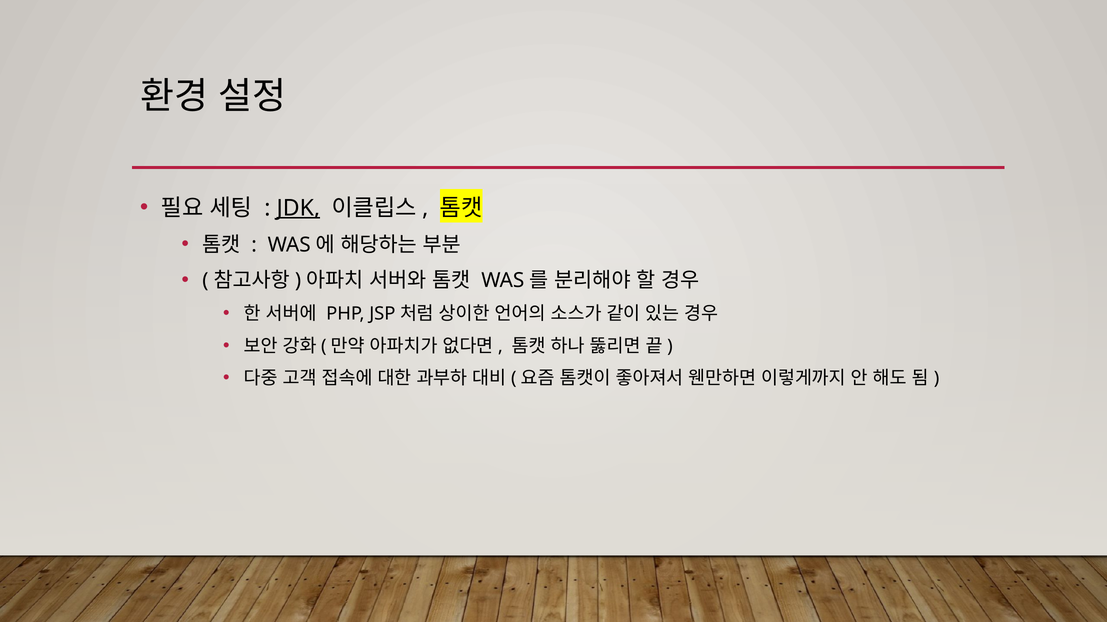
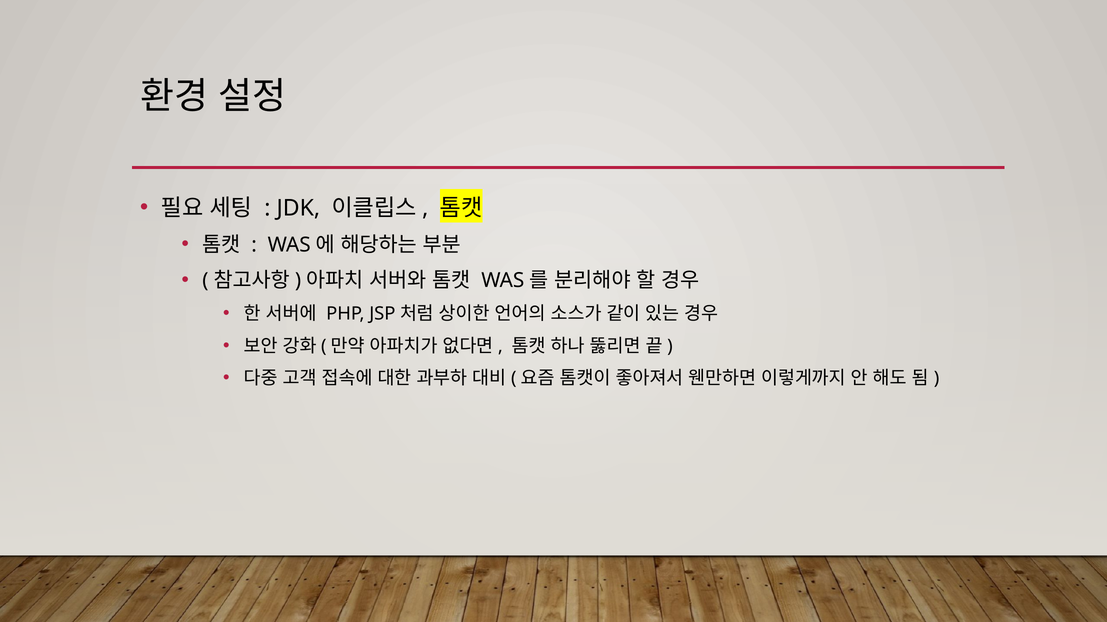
JDK underline: present -> none
